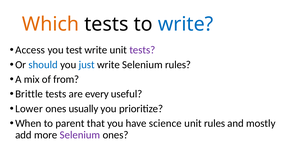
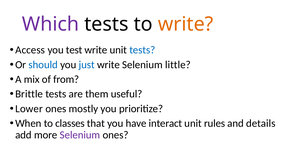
Which colour: orange -> purple
write at (186, 24) colour: blue -> orange
tests at (142, 50) colour: purple -> blue
Selenium rules: rules -> little
every: every -> them
usually: usually -> mostly
parent: parent -> classes
science: science -> interact
mostly: mostly -> details
